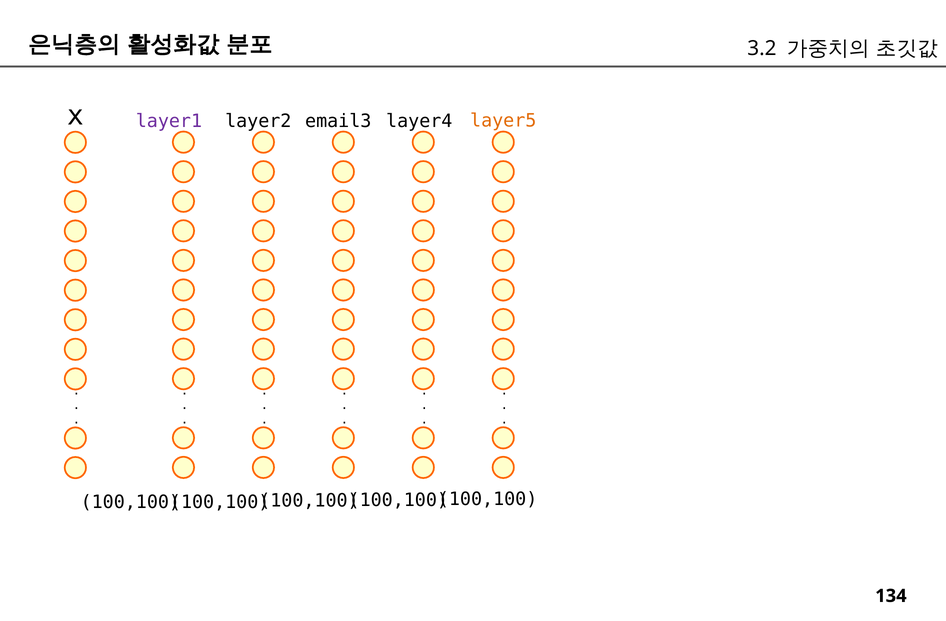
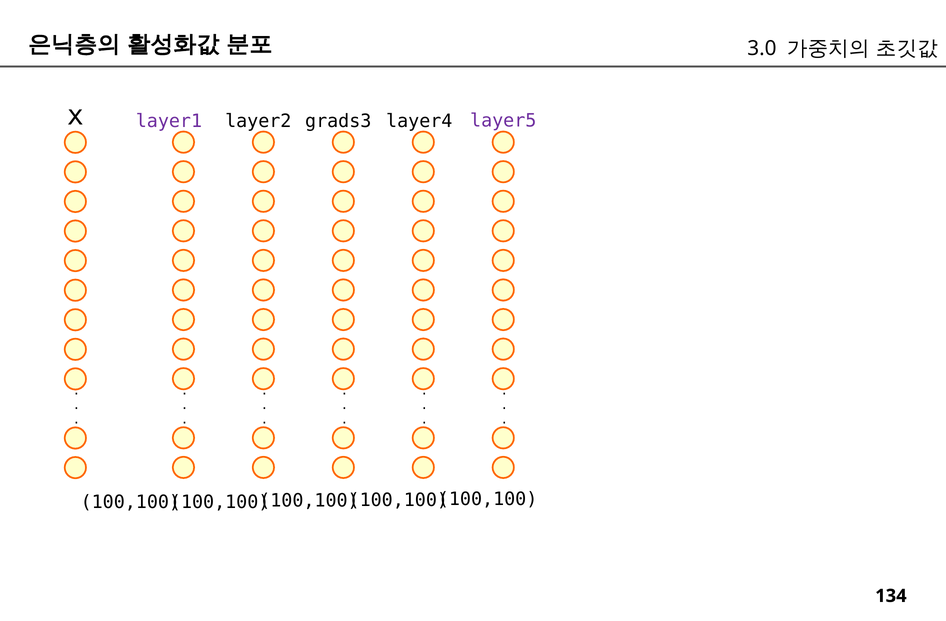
3.2: 3.2 -> 3.0
email3: email3 -> grads3
layer5 colour: orange -> purple
